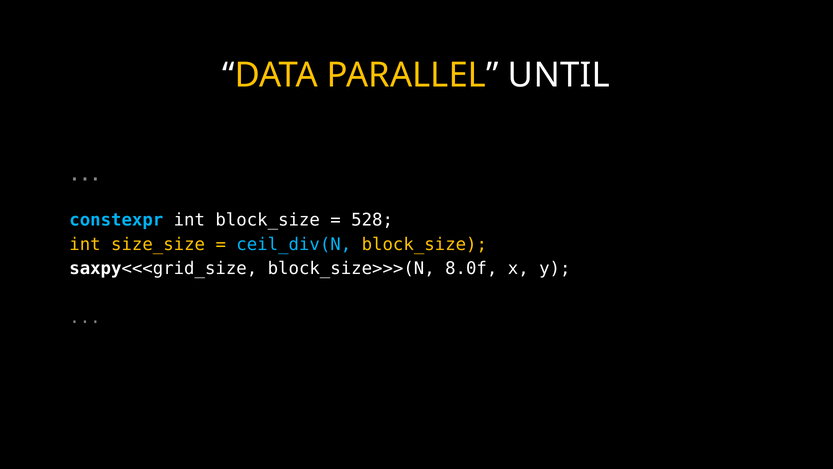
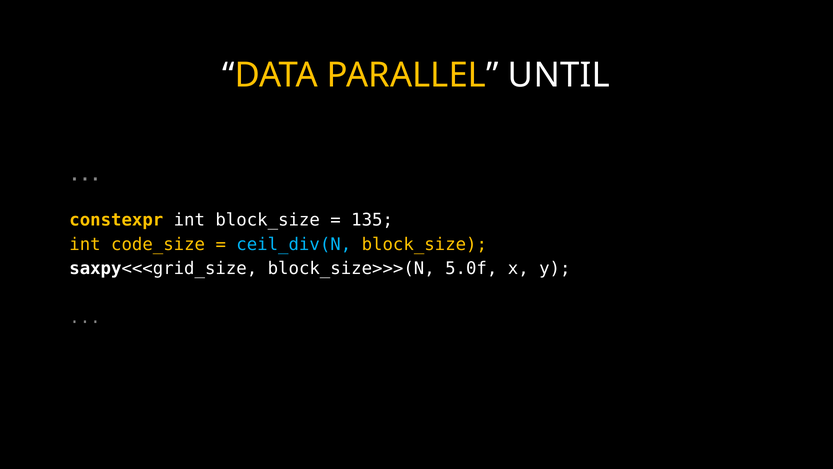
constexpr colour: light blue -> yellow
528: 528 -> 135
size_size: size_size -> code_size
8.0f: 8.0f -> 5.0f
